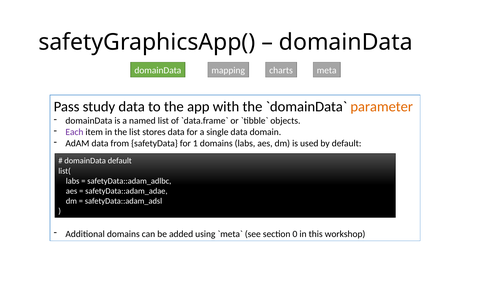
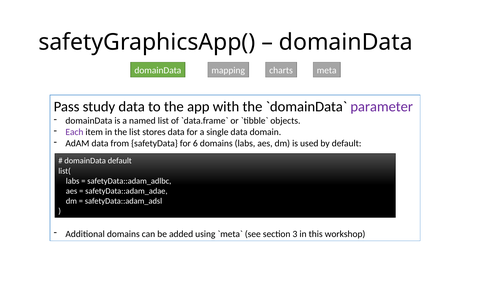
parameter colour: orange -> purple
1: 1 -> 6
0: 0 -> 3
